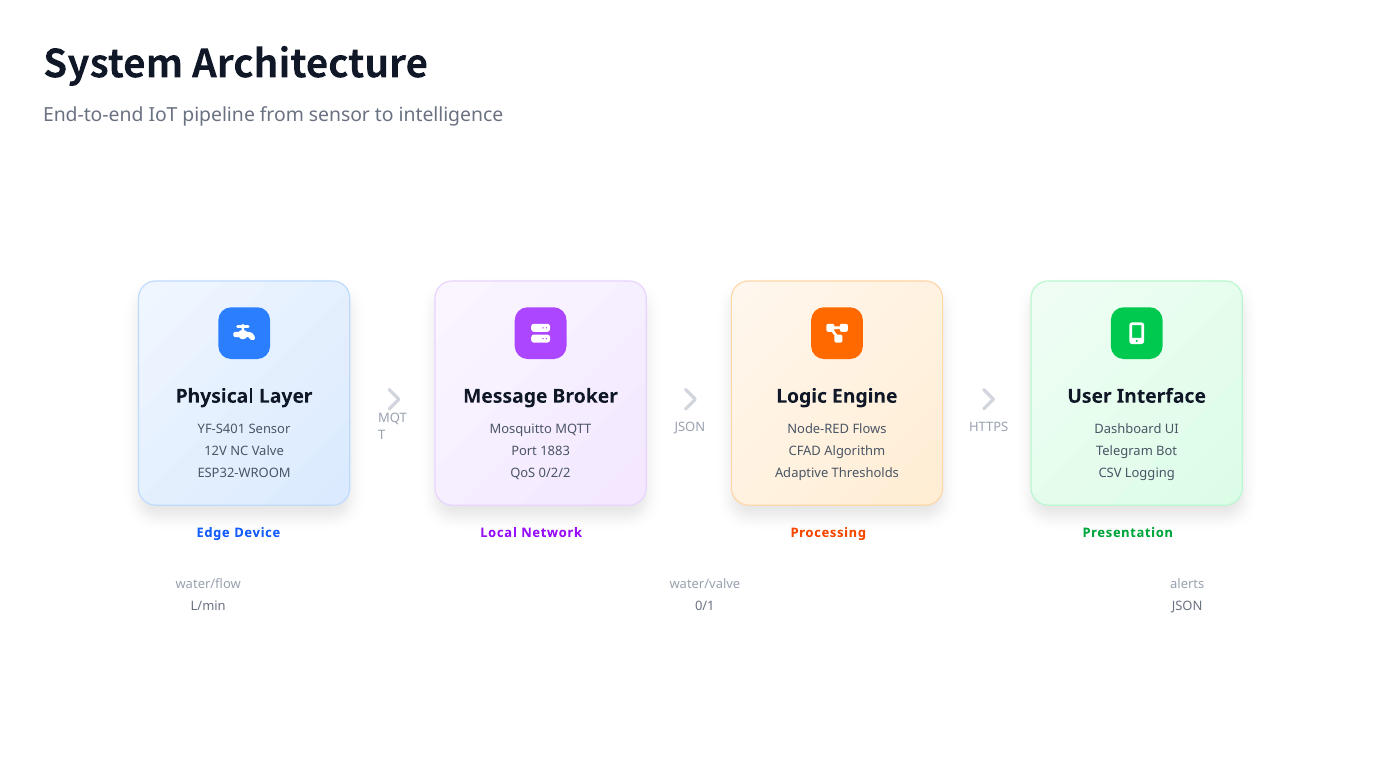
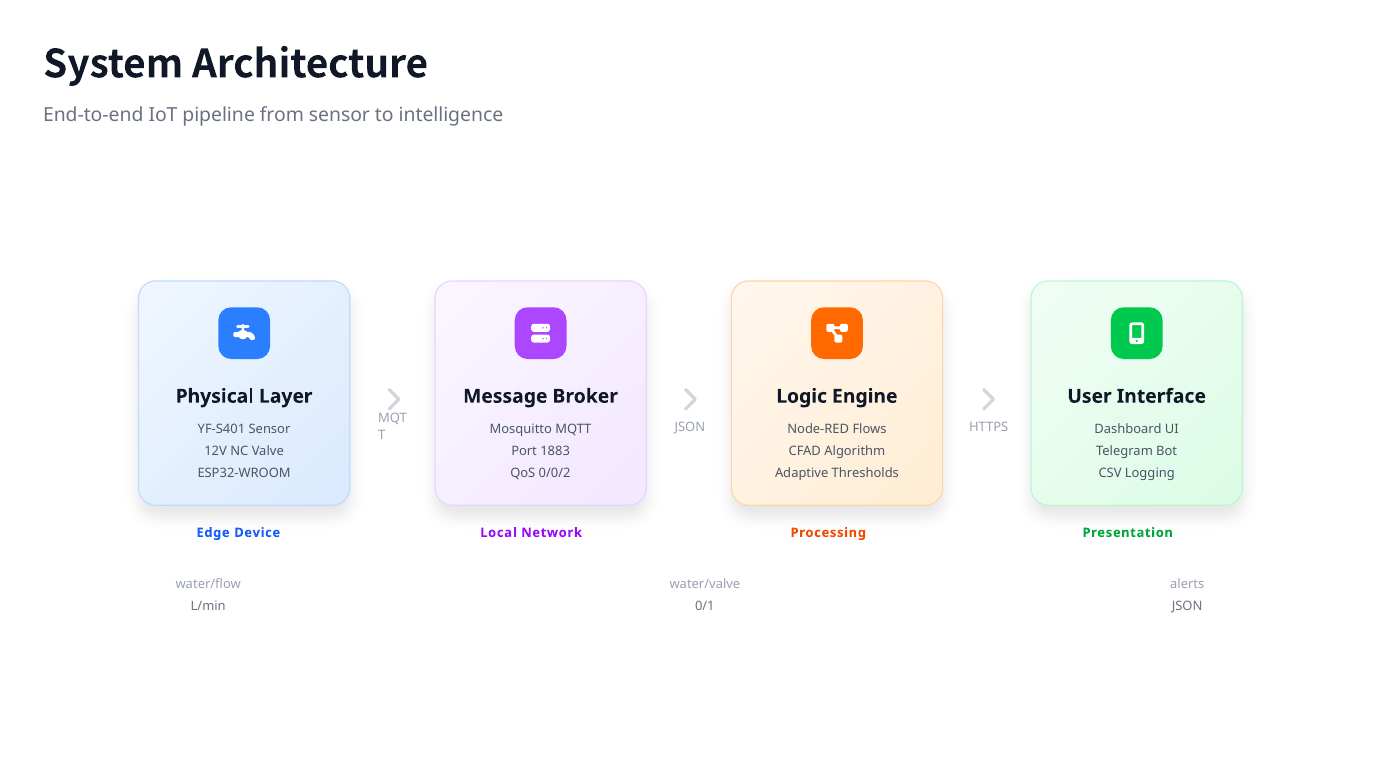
0/2/2: 0/2/2 -> 0/0/2
